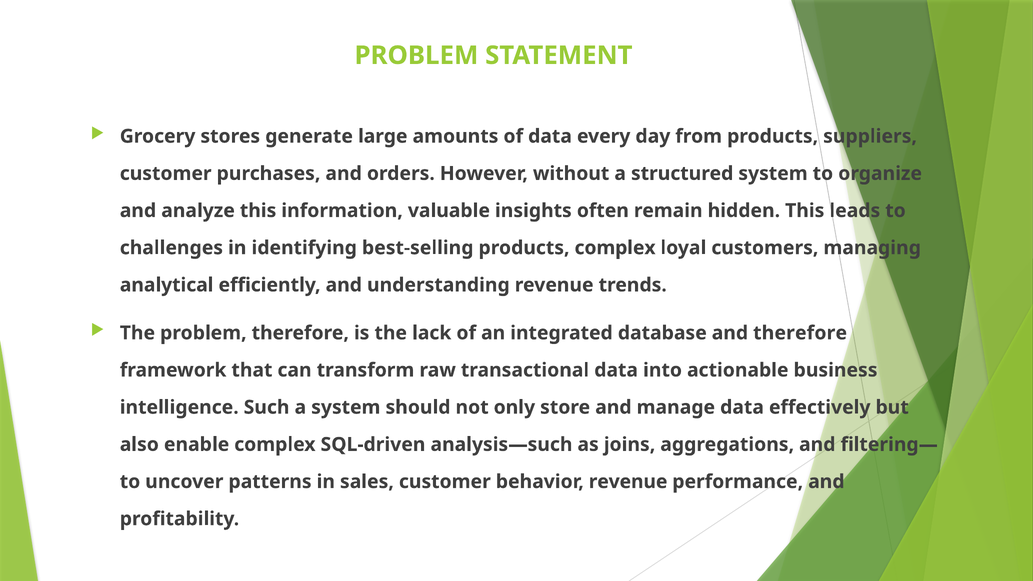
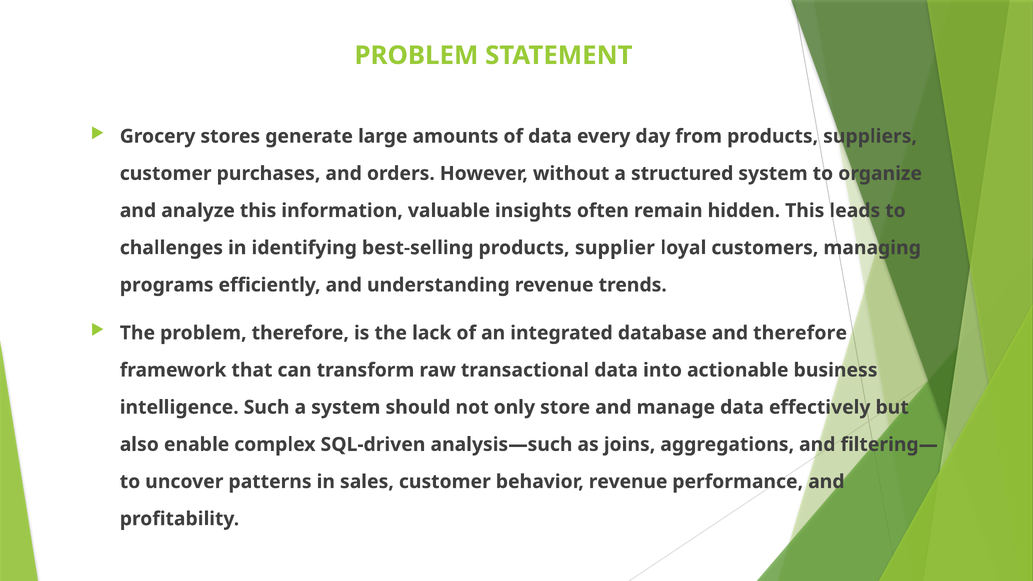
products complex: complex -> supplier
analytical: analytical -> programs
